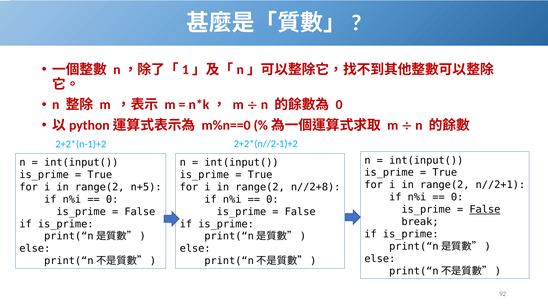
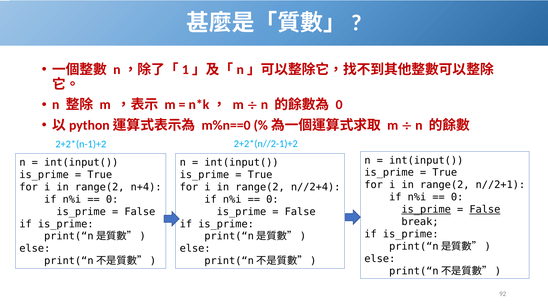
n+5: n+5 -> n+4
n//2+8: n//2+8 -> n//2+4
is_prime at (426, 210) underline: none -> present
